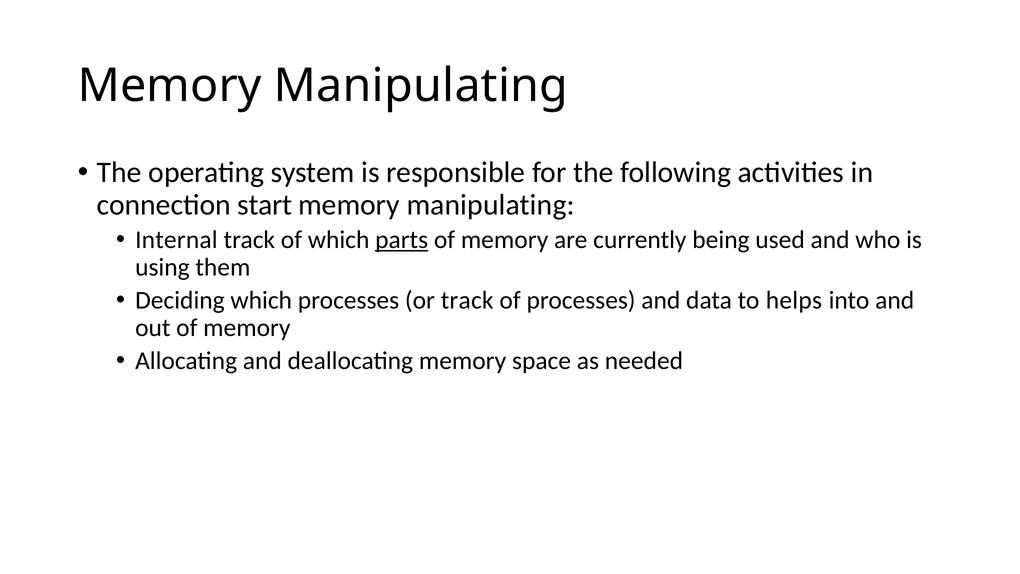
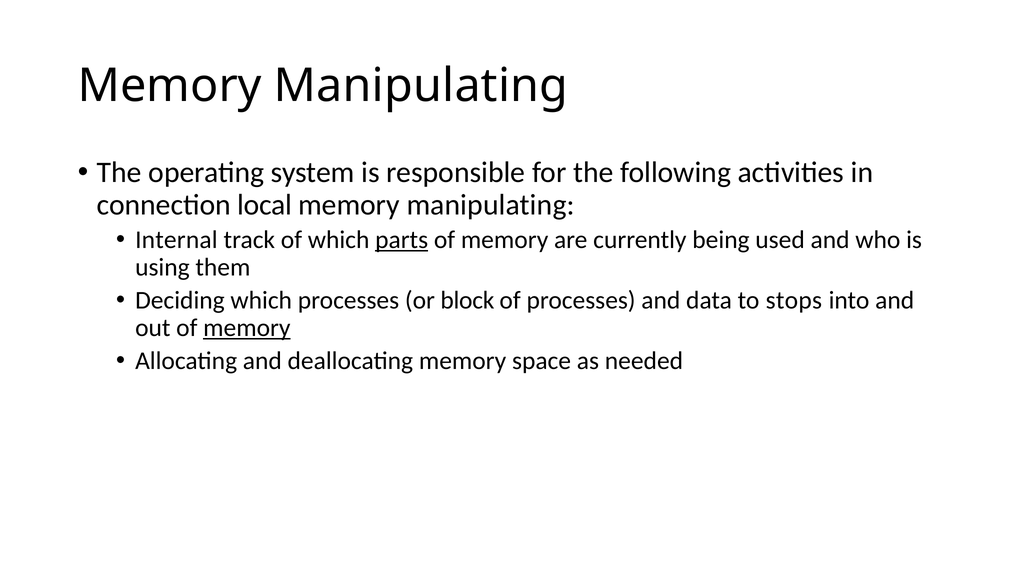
start: start -> local
or track: track -> block
helps: helps -> stops
memory at (247, 328) underline: none -> present
